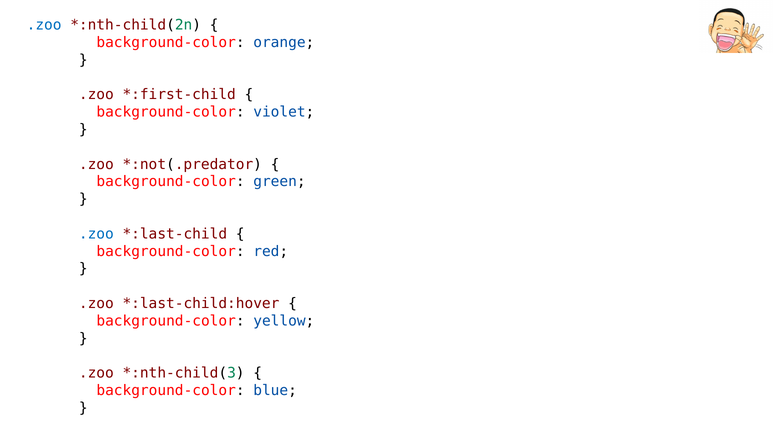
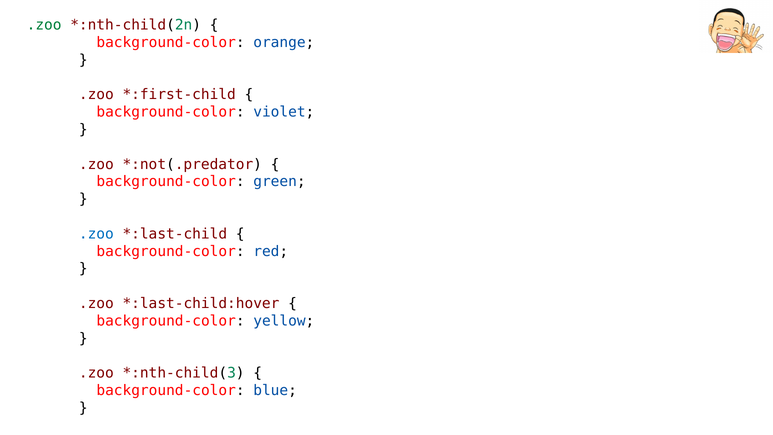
.zoo at (44, 25) colour: blue -> green
